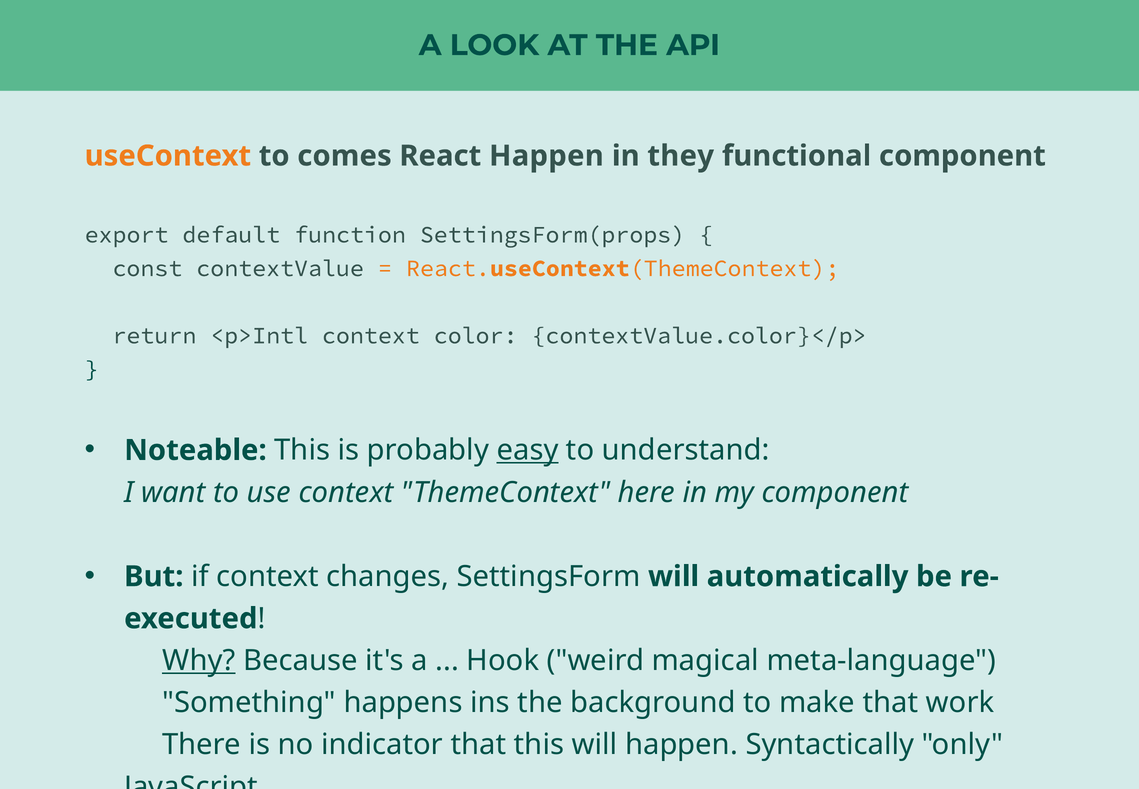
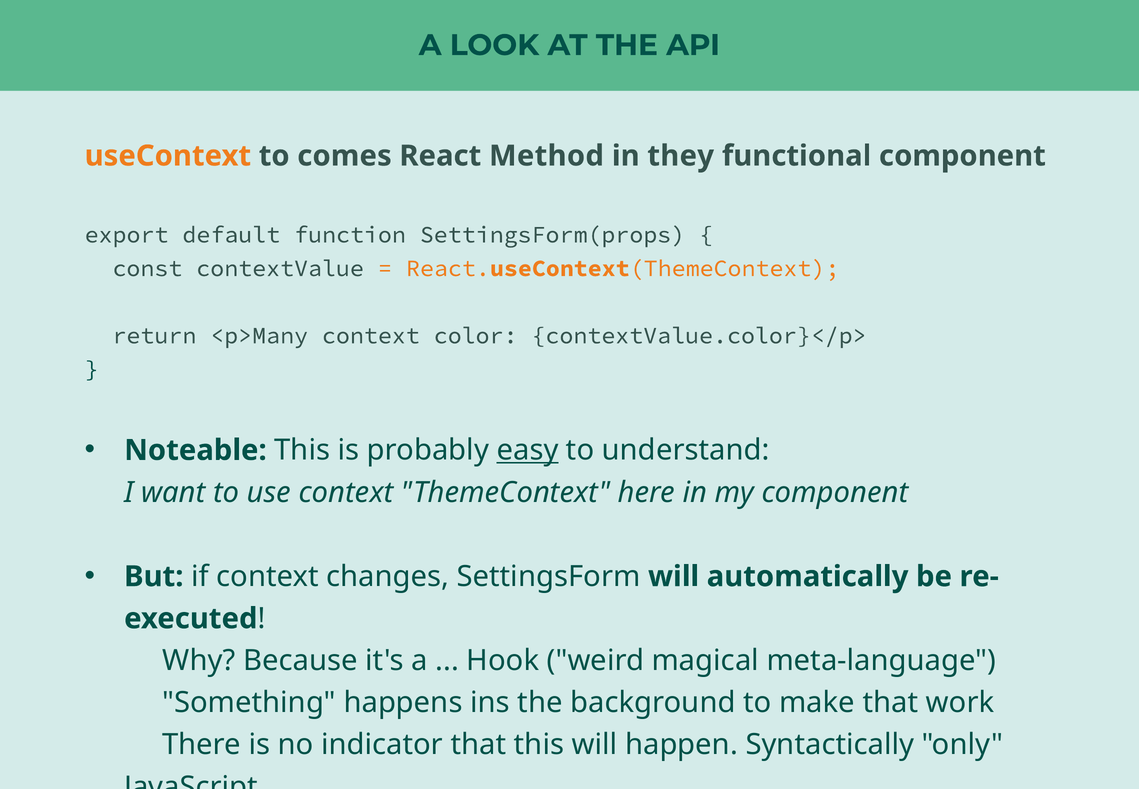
React Happen: Happen -> Method
<p>Intl: <p>Intl -> <p>Many
Why underline: present -> none
